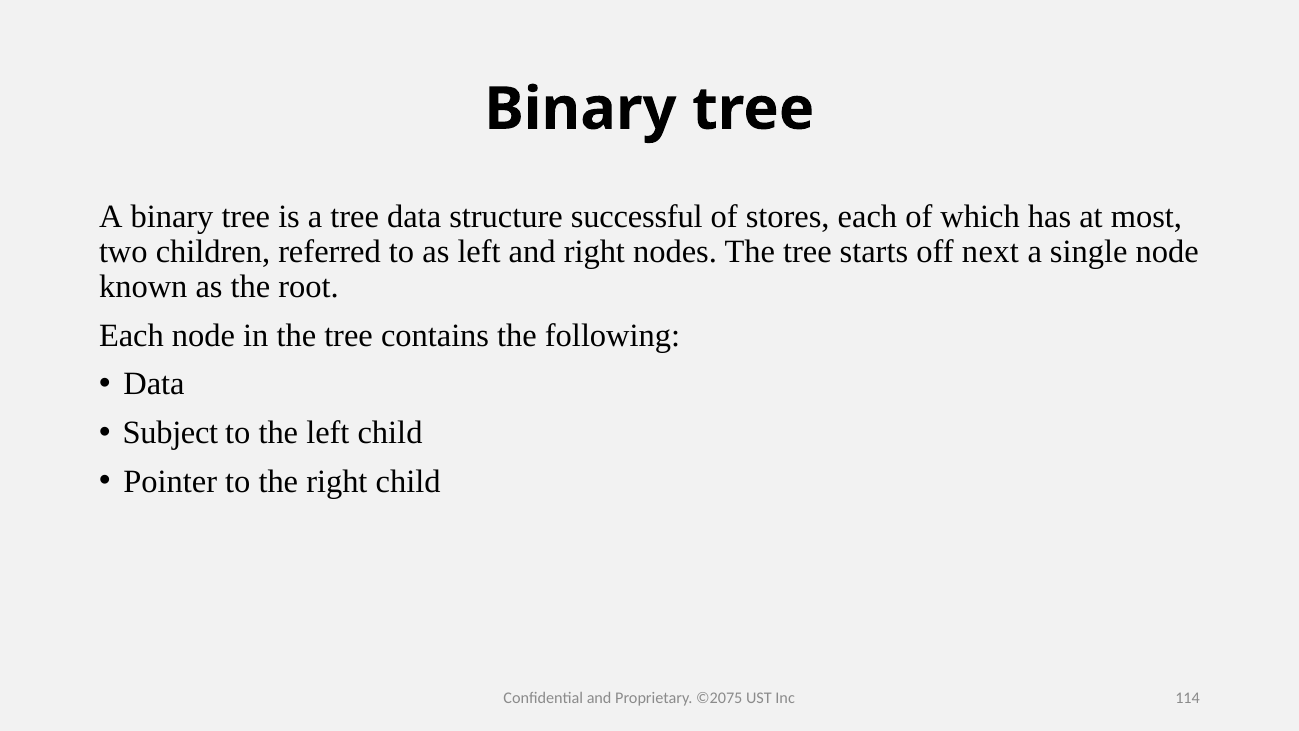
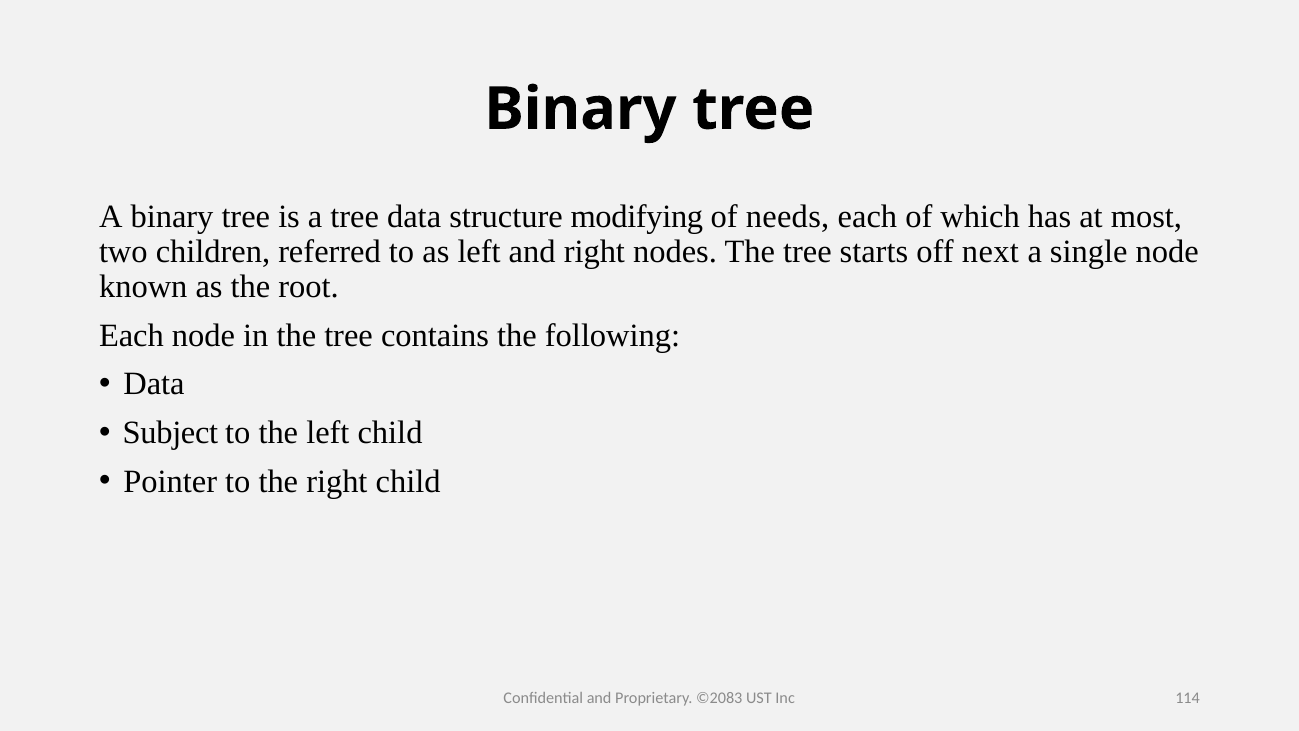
successful: successful -> modifying
stores: stores -> needs
©2075: ©2075 -> ©2083
